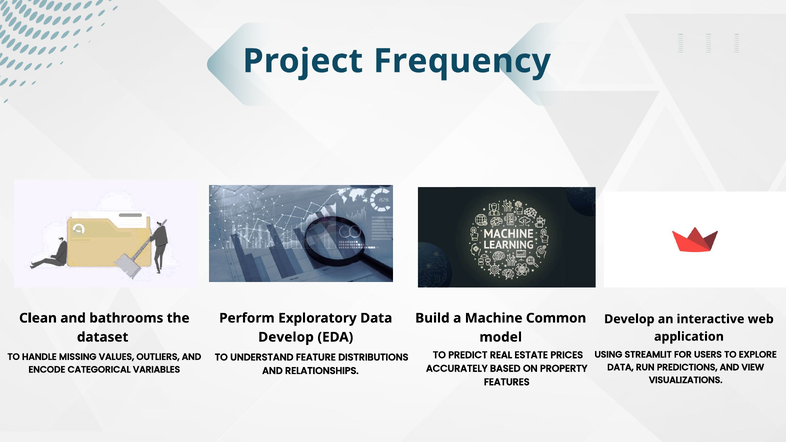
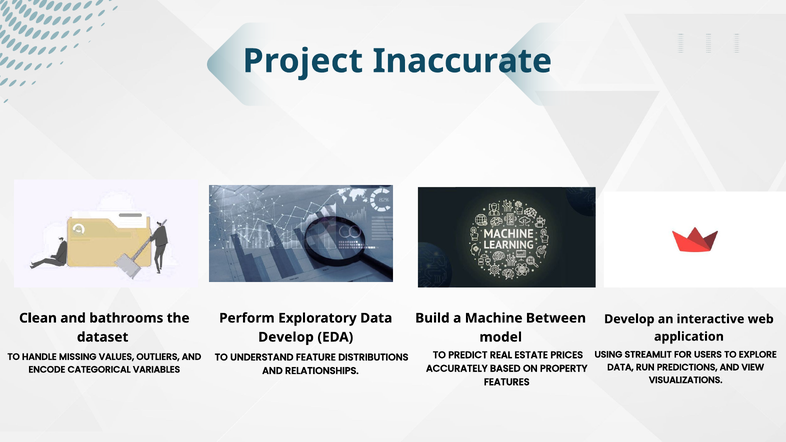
Frequency: Frequency -> Inaccurate
Common: Common -> Between
